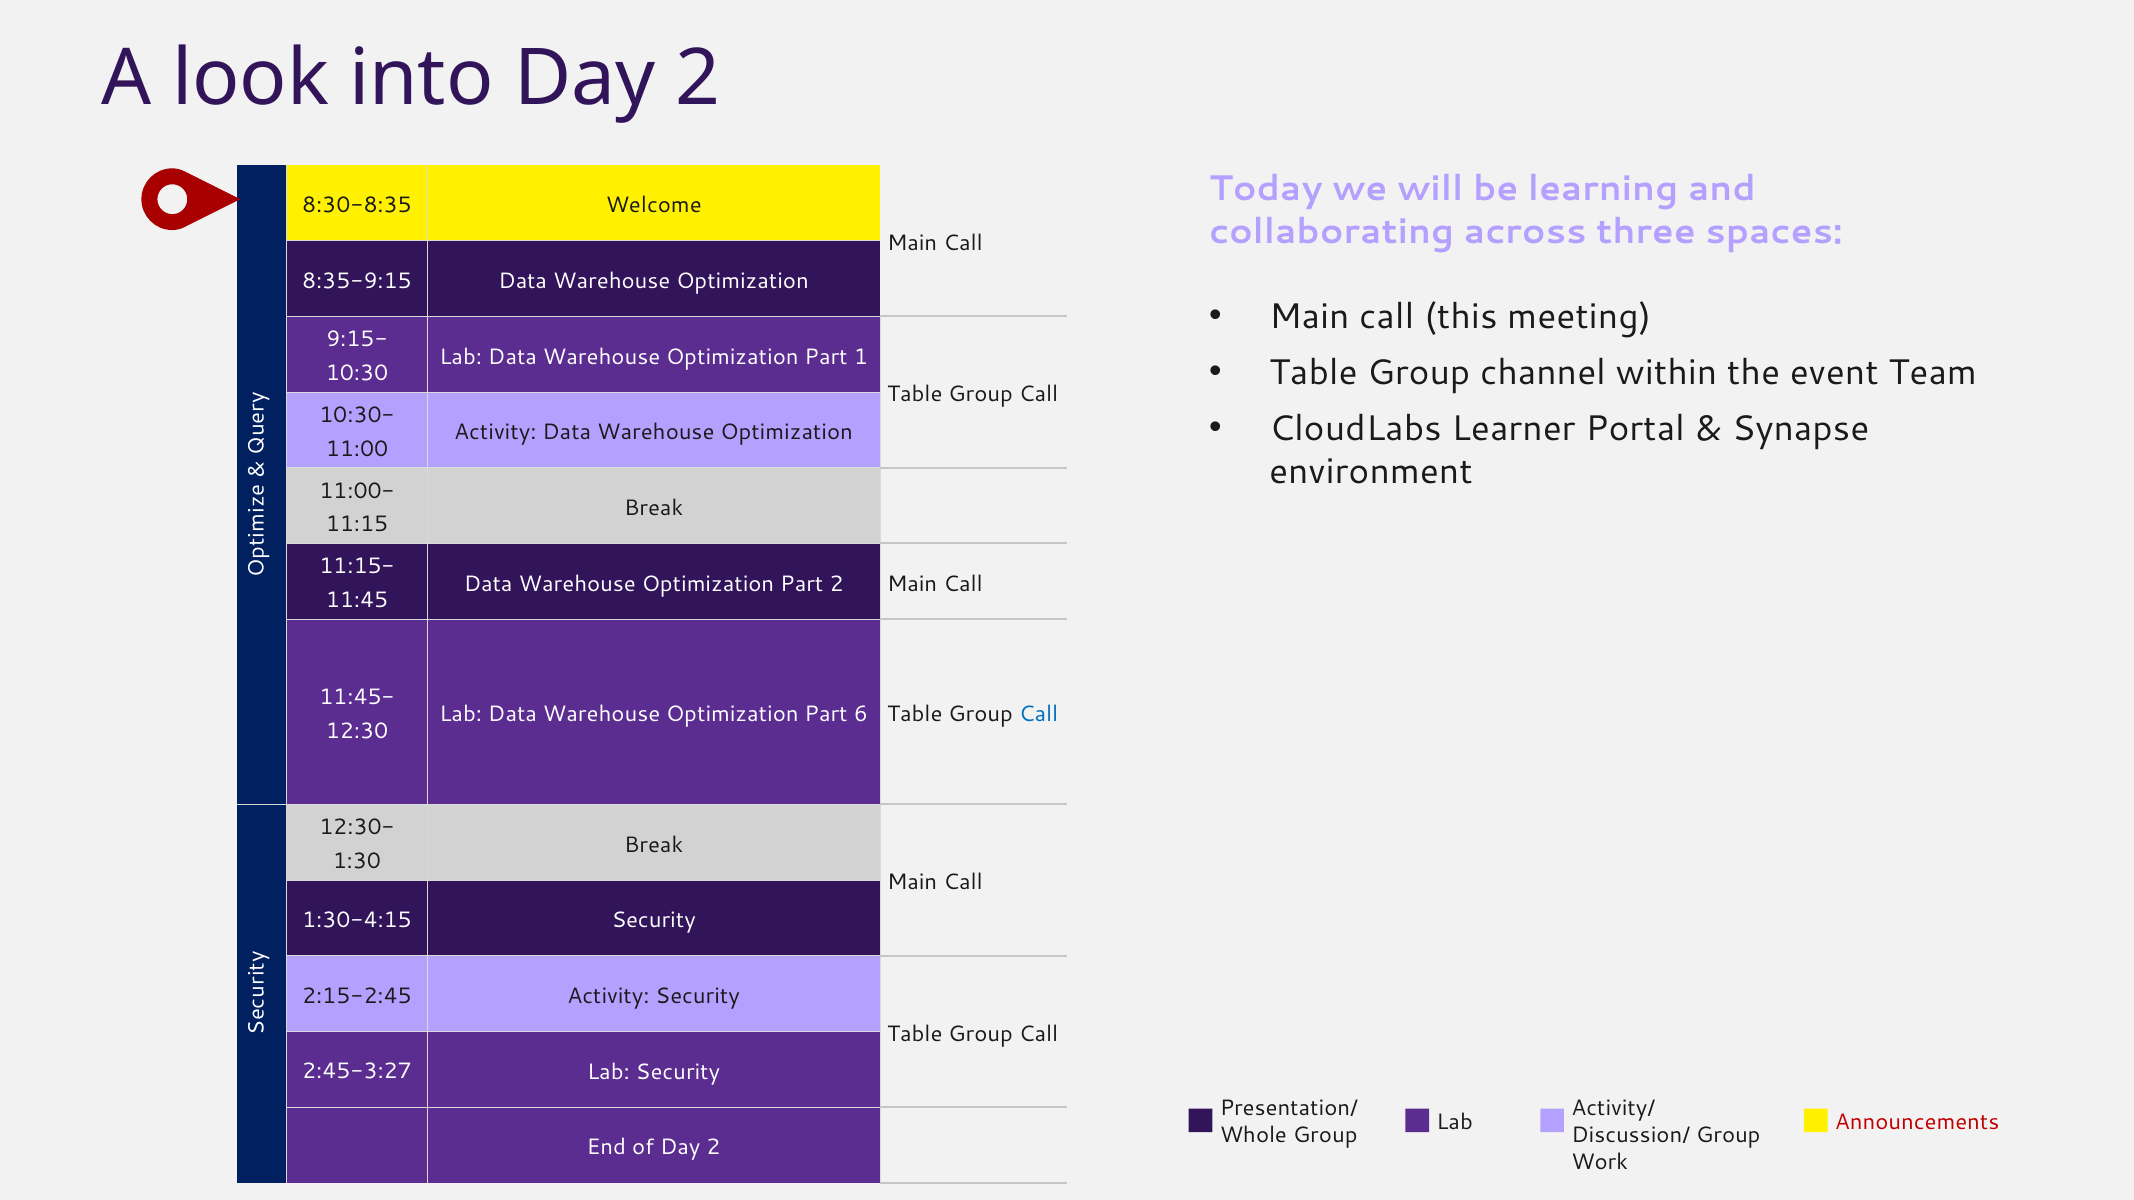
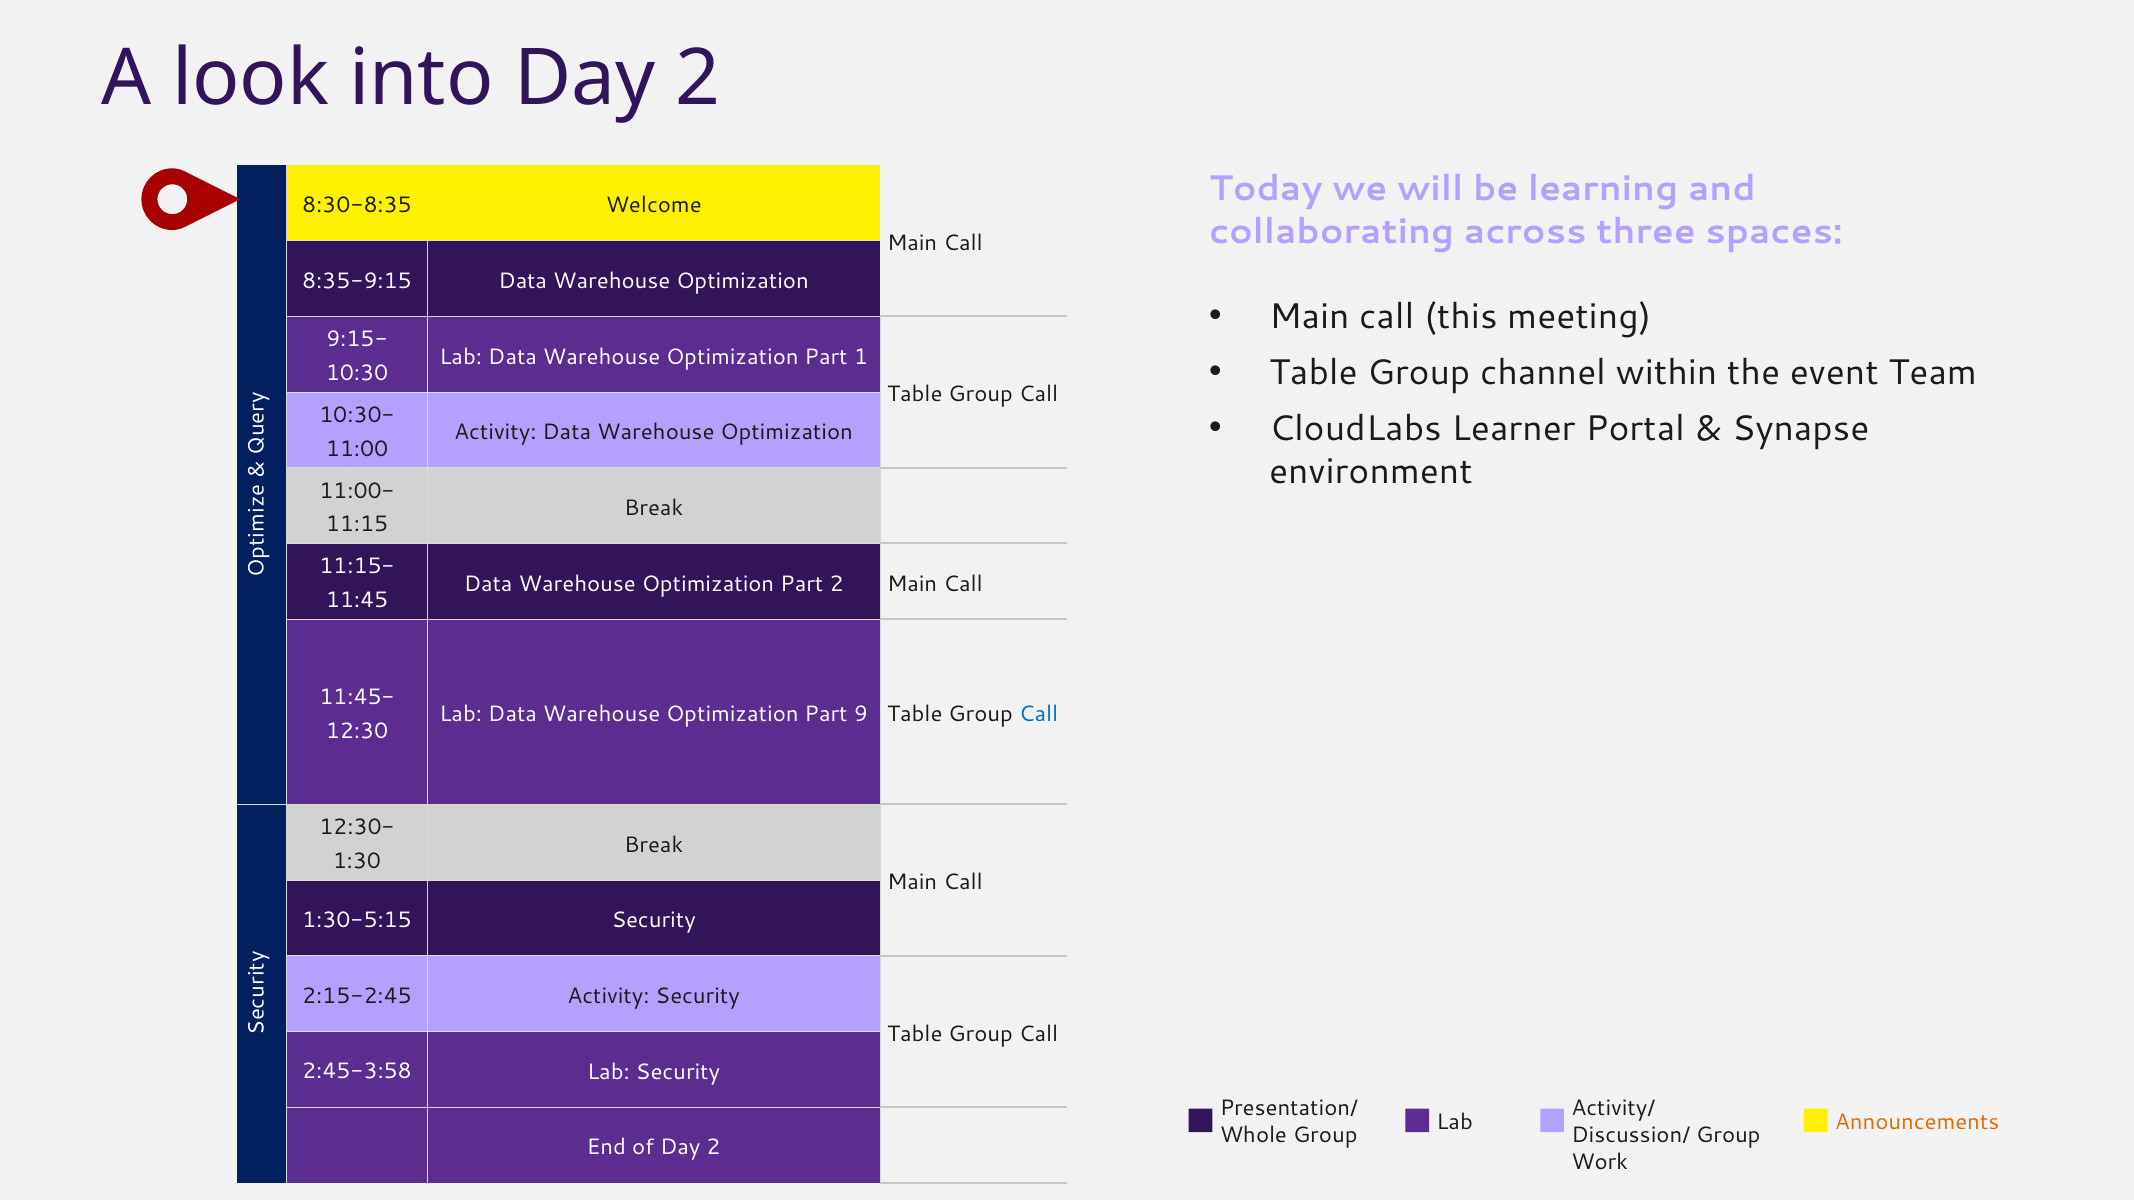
6: 6 -> 9
1:30-4:15: 1:30-4:15 -> 1:30-5:15
2:45-3:27: 2:45-3:27 -> 2:45-3:58
Announcements colour: red -> orange
